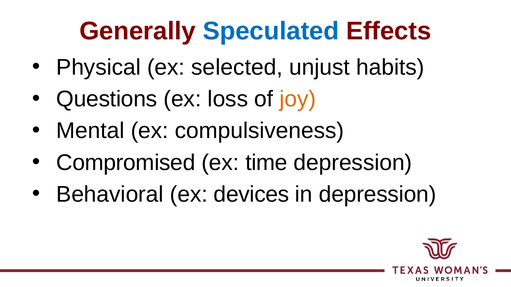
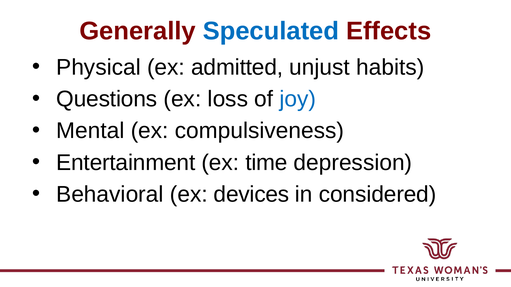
selected: selected -> admitted
joy colour: orange -> blue
Compromised: Compromised -> Entertainment
in depression: depression -> considered
